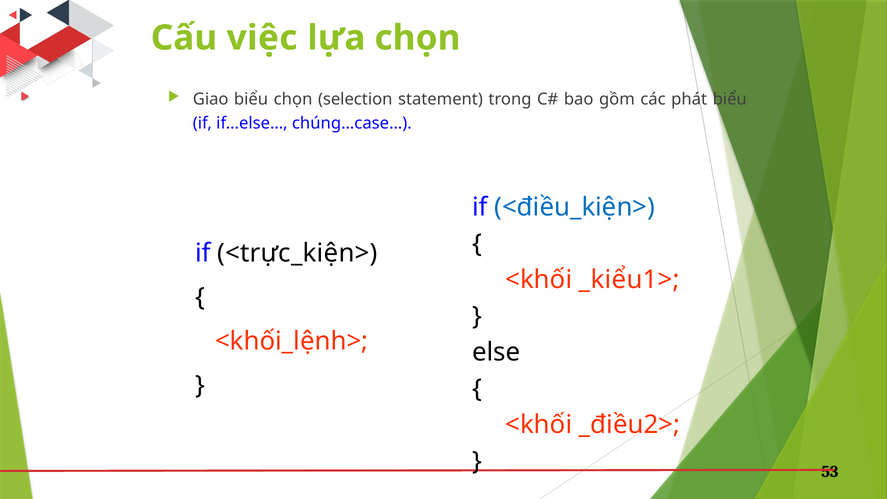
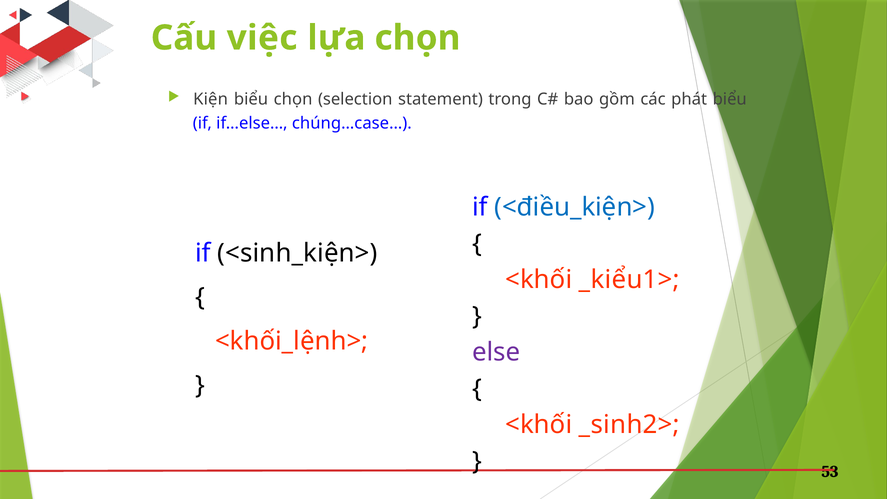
Giao: Giao -> Kiện
<trực_kiện>: <trực_kiện> -> <sinh_kiện>
else colour: black -> purple
_điều2>: _điều2> -> _sinh2>
